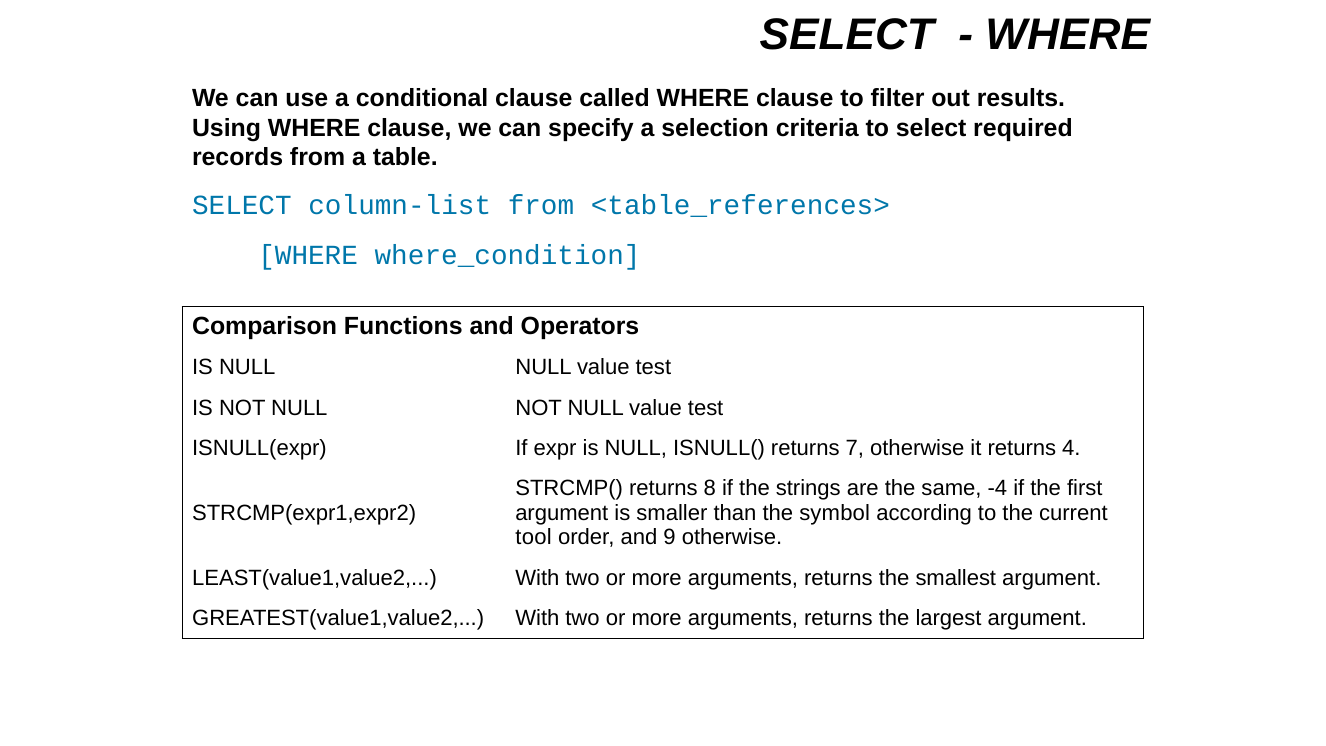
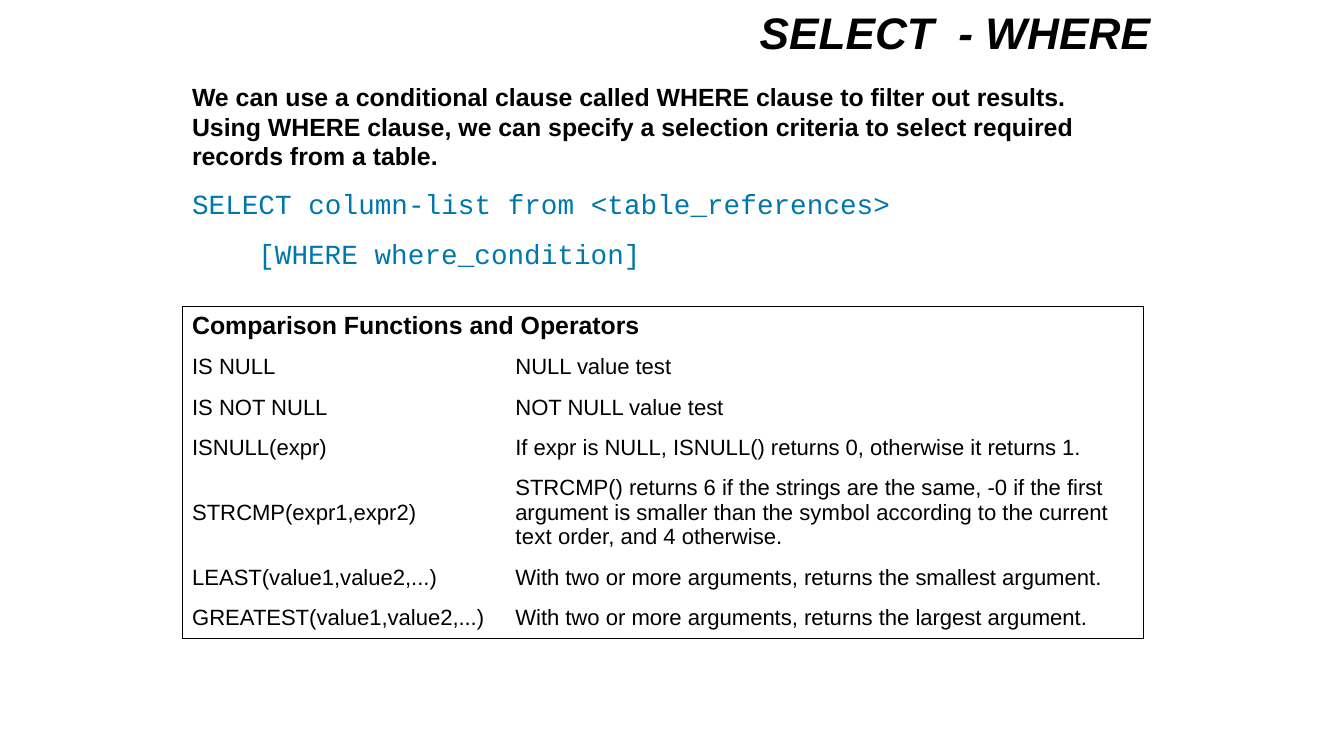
7: 7 -> 0
4: 4 -> 1
8: 8 -> 6
-4: -4 -> -0
tool: tool -> text
9: 9 -> 4
